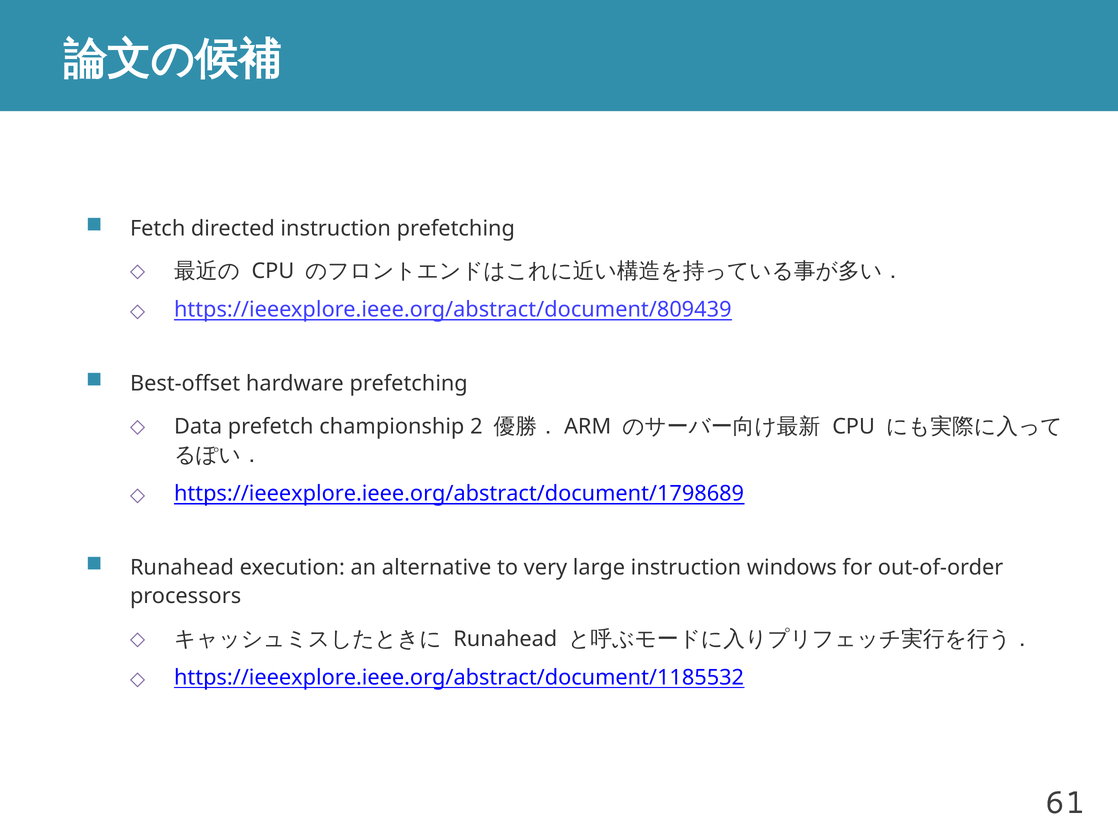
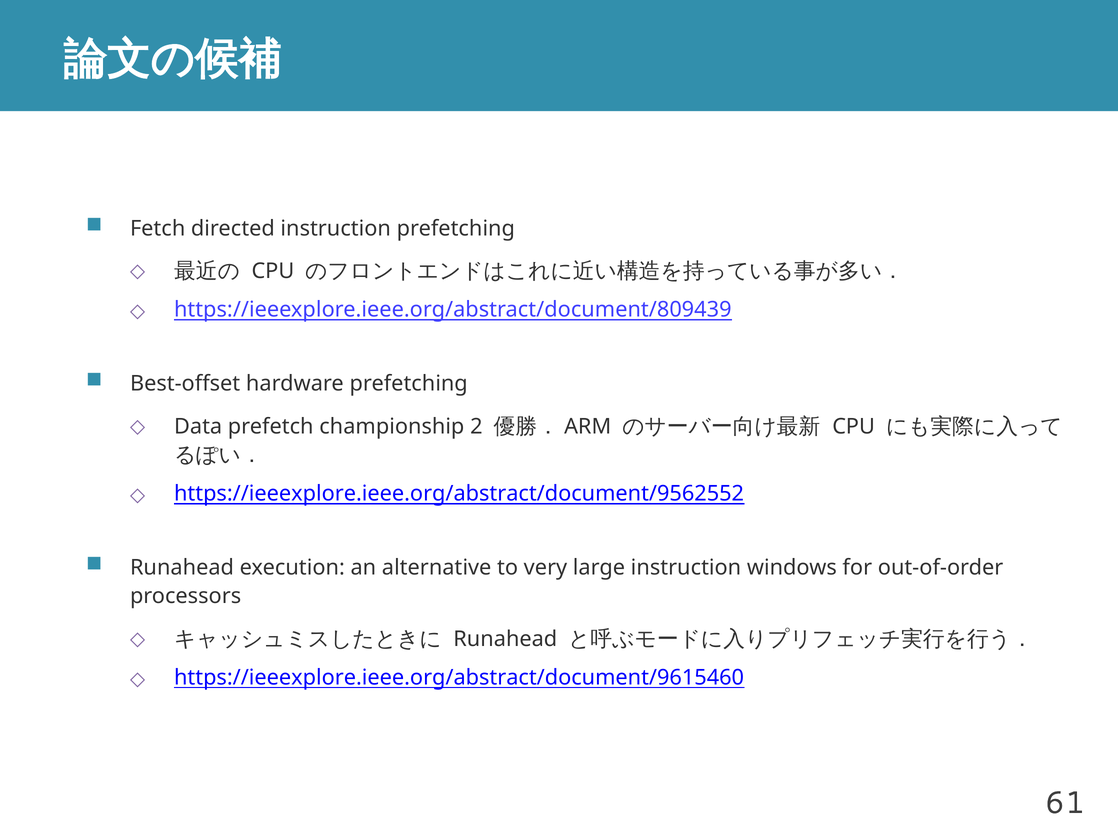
https://ieeexplore.ieee.org/abstract/document/1798689: https://ieeexplore.ieee.org/abstract/document/1798689 -> https://ieeexplore.ieee.org/abstract/document/9562552
https://ieeexplore.ieee.org/abstract/document/1185532: https://ieeexplore.ieee.org/abstract/document/1185532 -> https://ieeexplore.ieee.org/abstract/document/9615460
